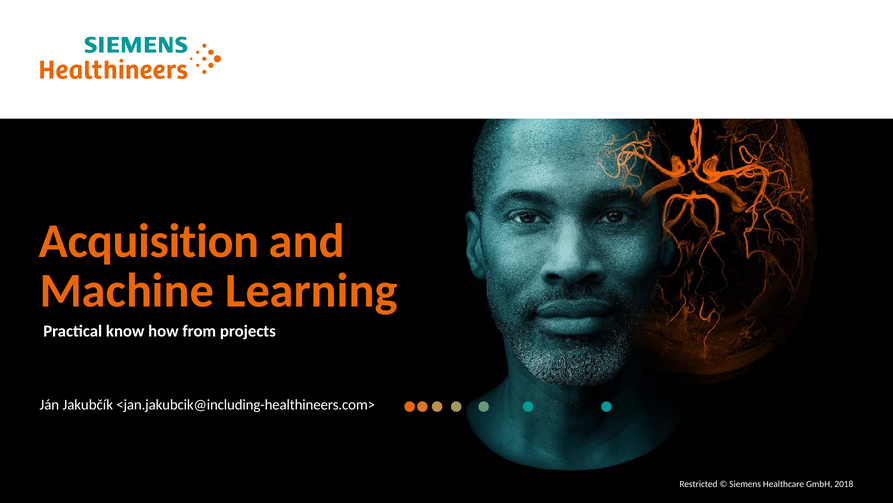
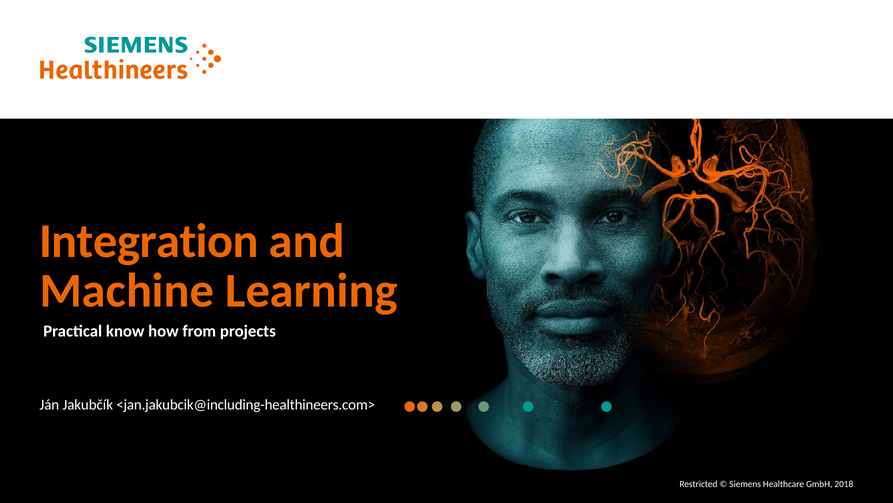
Acquisition: Acquisition -> Integration
